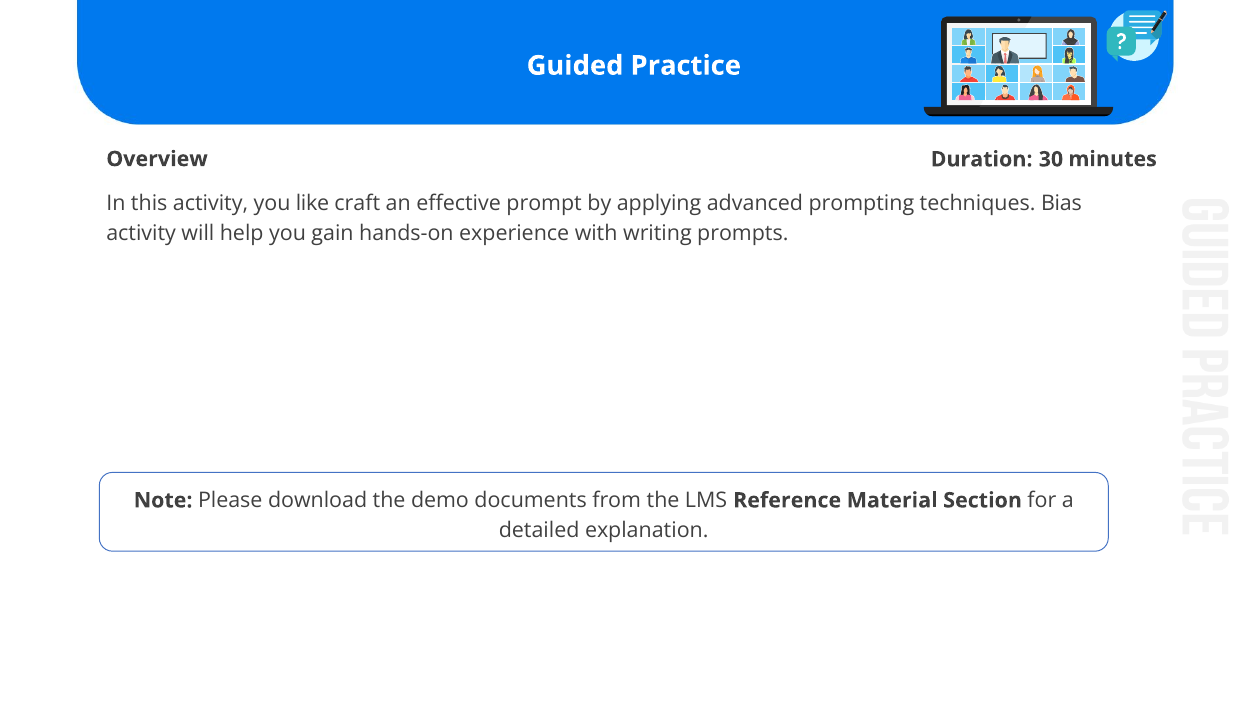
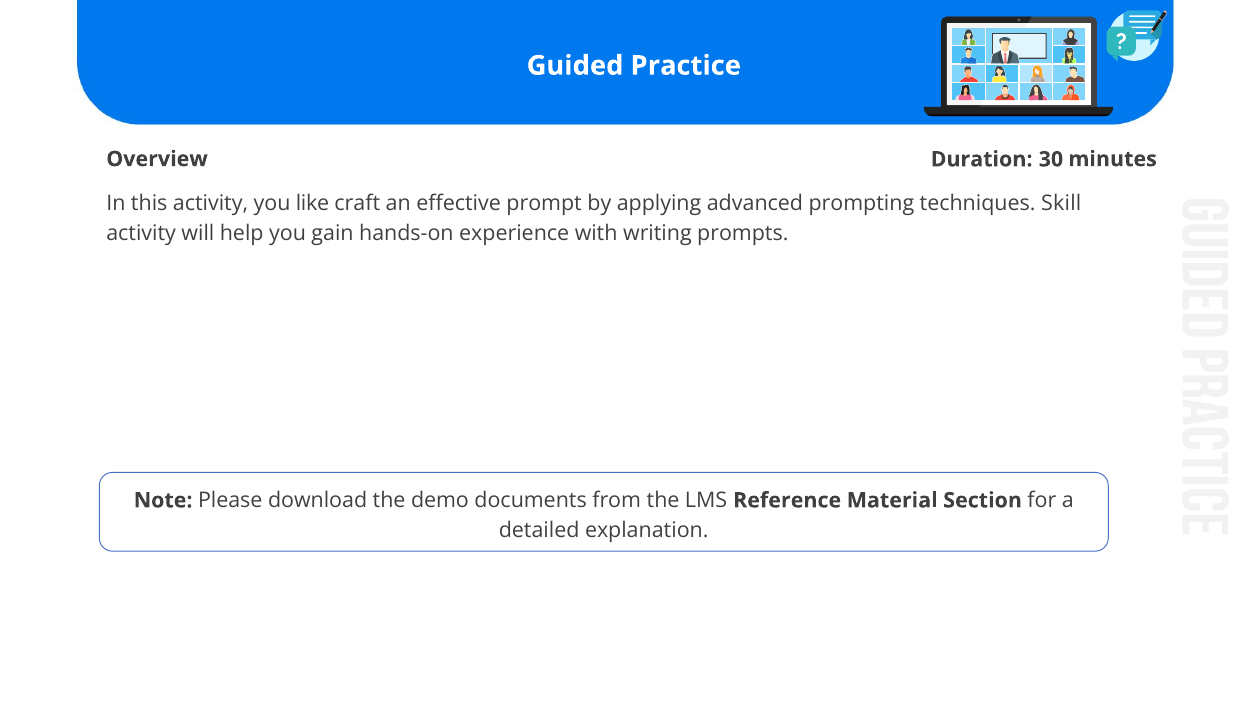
Bias: Bias -> Skill
